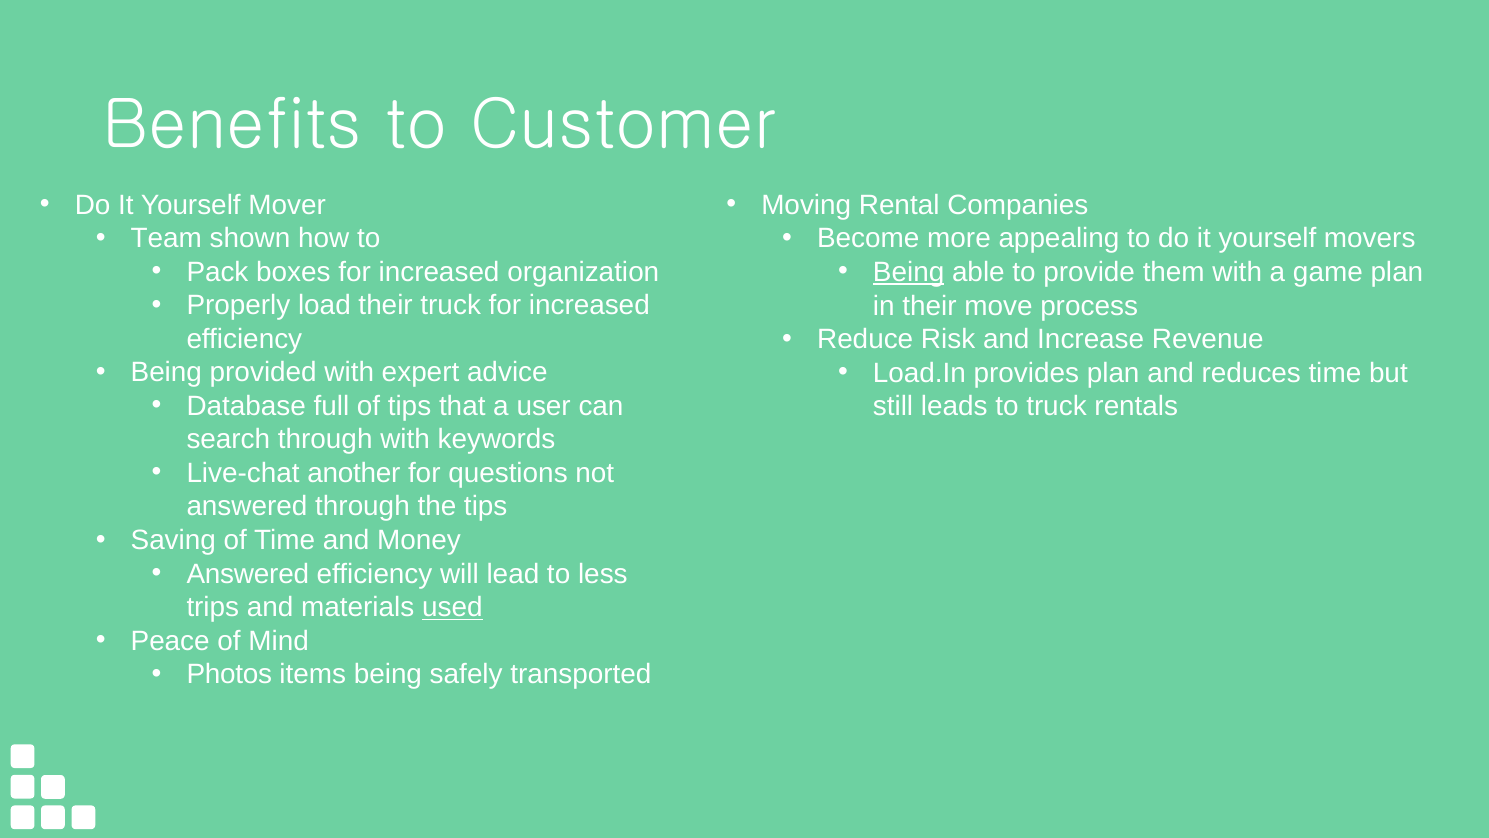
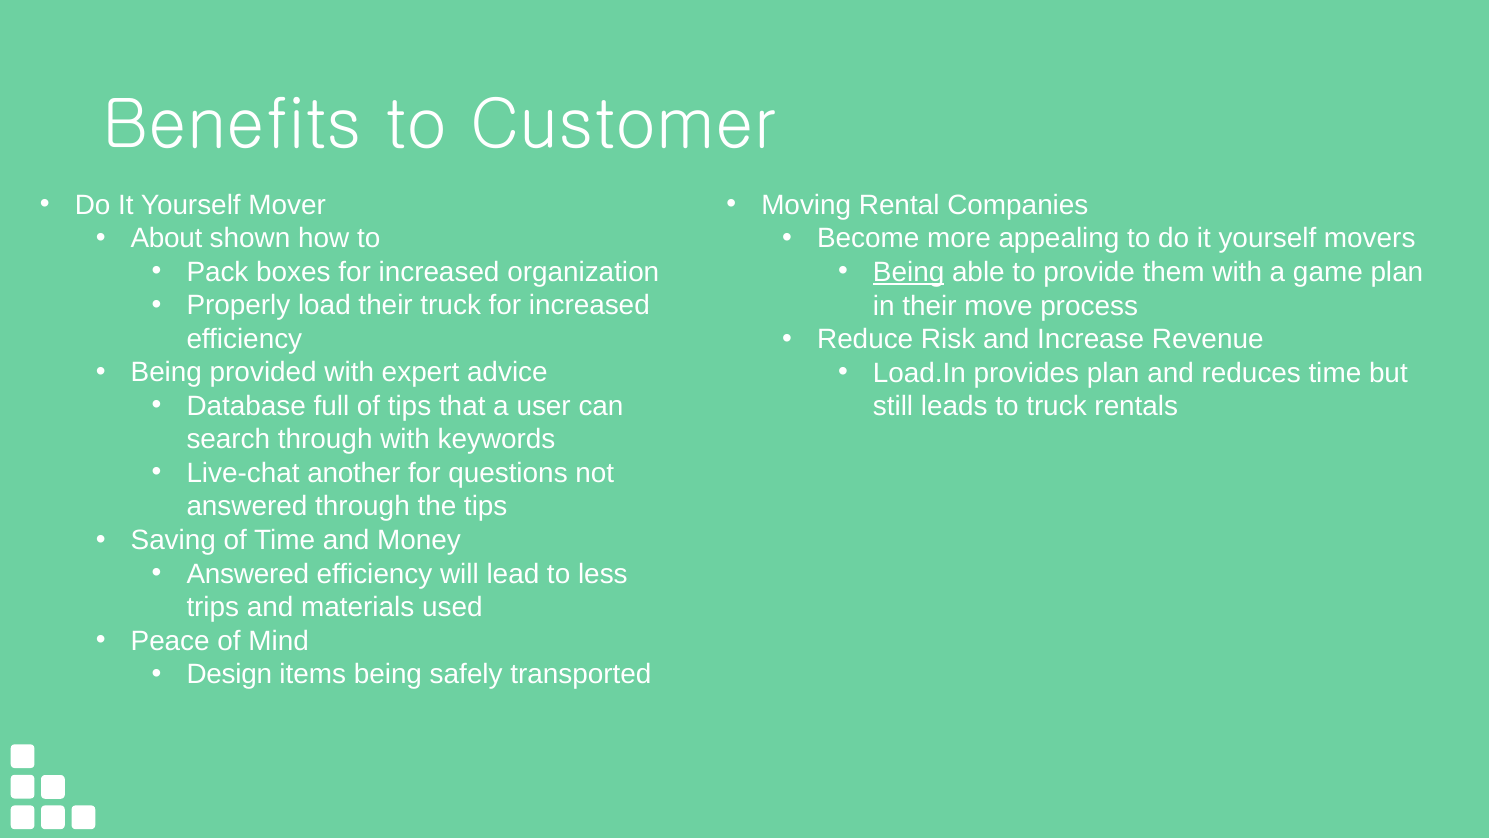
Team: Team -> About
used underline: present -> none
Photos: Photos -> Design
